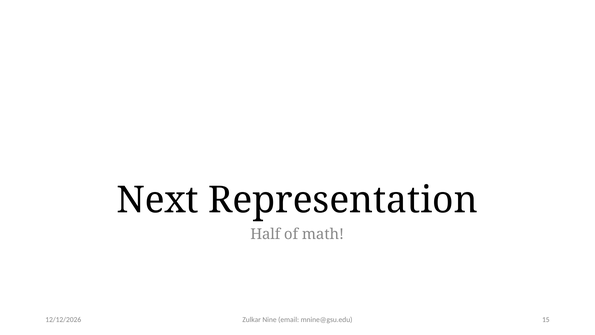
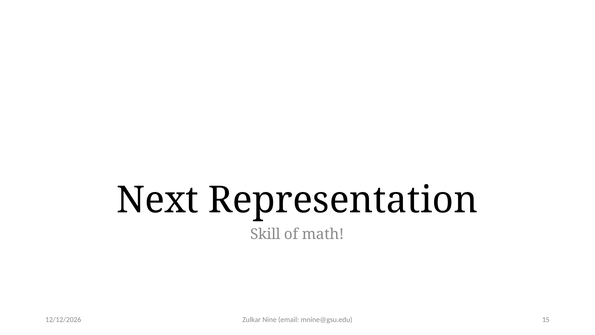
Half: Half -> Skill
